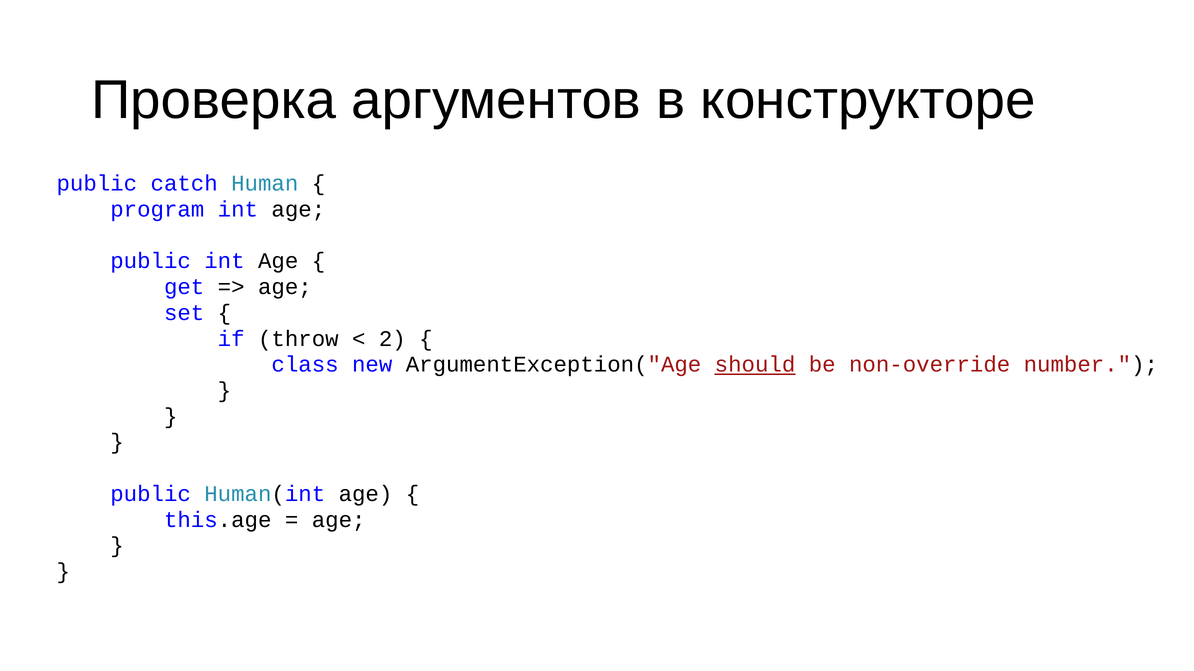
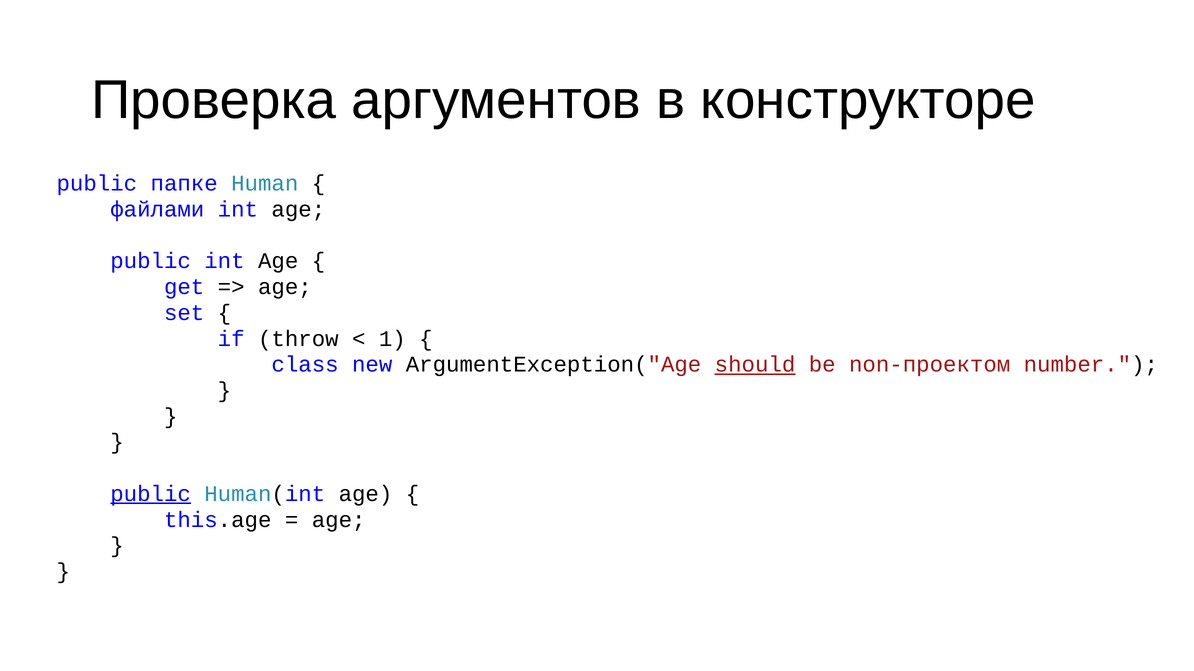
catch: catch -> папке
program: program -> файлами
2: 2 -> 1
non-override: non-override -> non-проектом
public at (151, 494) underline: none -> present
